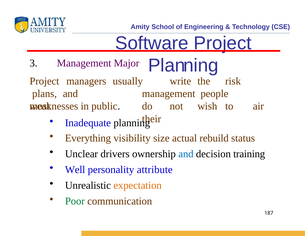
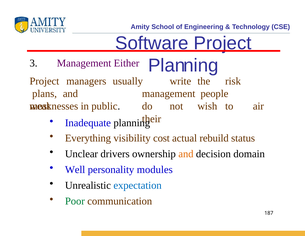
Major: Major -> Either
size: size -> cost
and at (186, 154) colour: blue -> orange
training: training -> domain
attribute: attribute -> modules
expectation colour: orange -> blue
